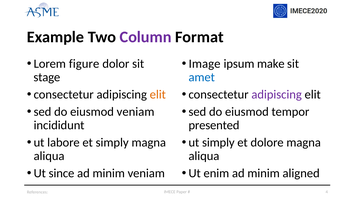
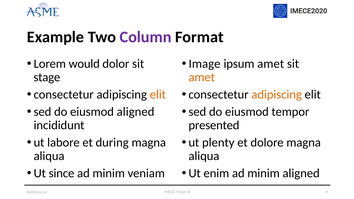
figure: figure -> would
ipsum make: make -> amet
amet at (202, 77) colour: blue -> orange
adipiscing at (277, 95) colour: purple -> orange
eiusmod veniam: veniam -> aligned
et simply: simply -> during
ut simply: simply -> plenty
